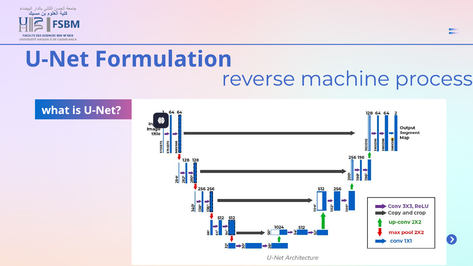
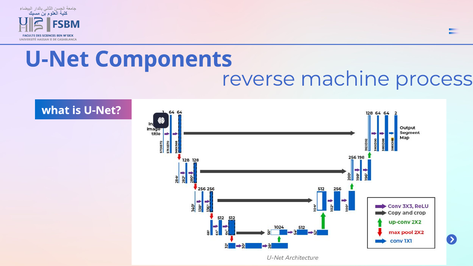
Formulation: Formulation -> Components
